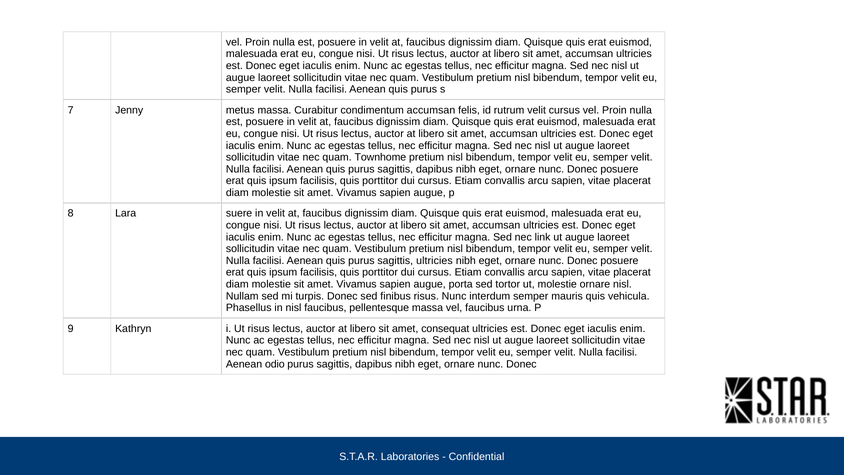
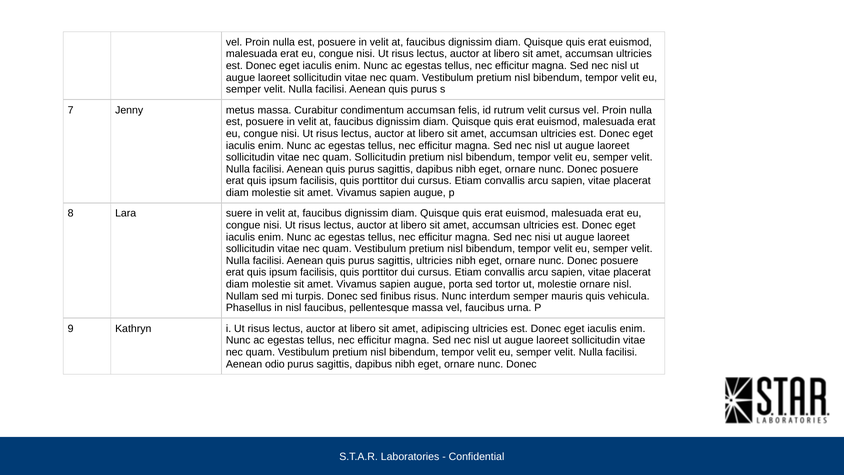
quam Townhome: Townhome -> Sollicitudin
nec link: link -> nisi
consequat: consequat -> adipiscing
